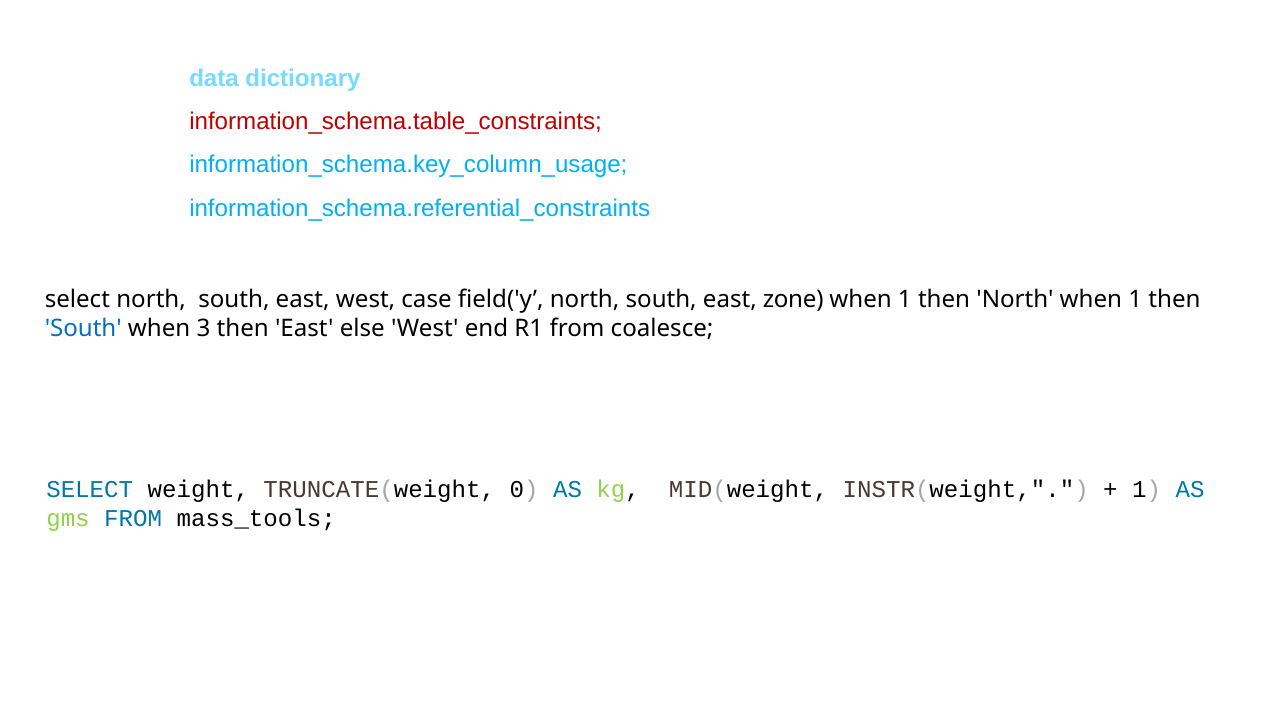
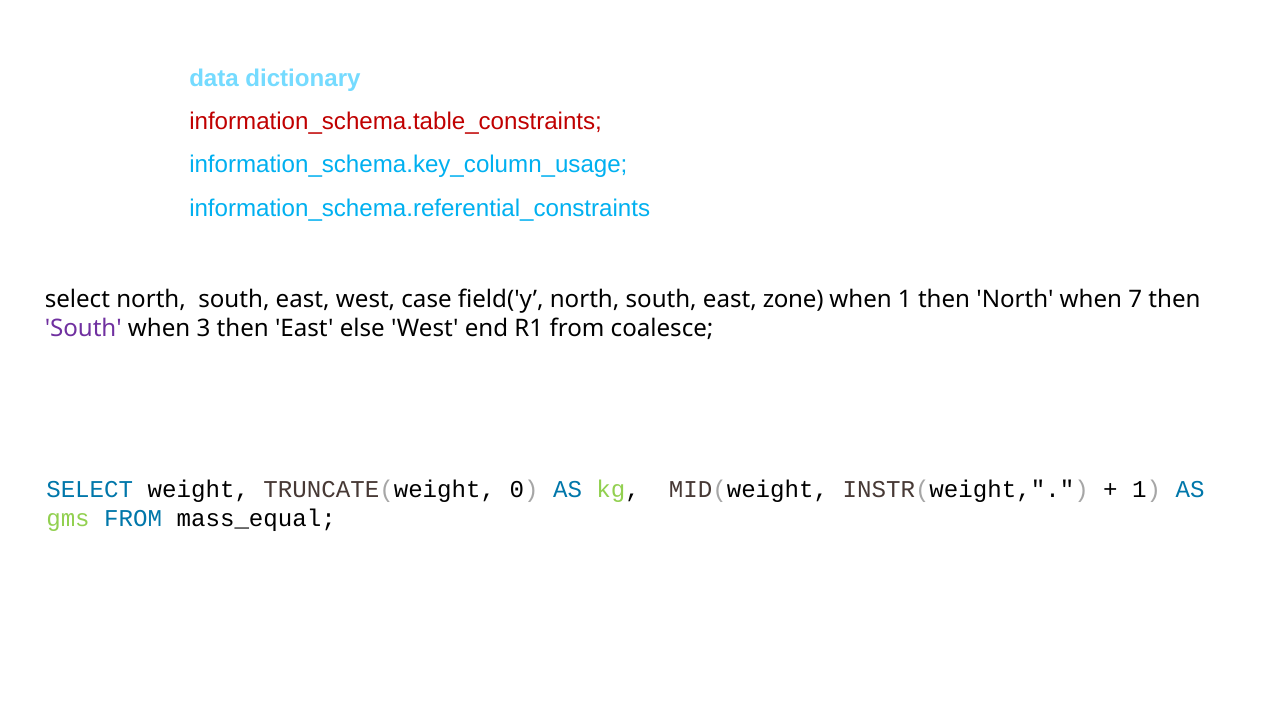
North when 1: 1 -> 7
South at (83, 328) colour: blue -> purple
mass_tools: mass_tools -> mass_equal
